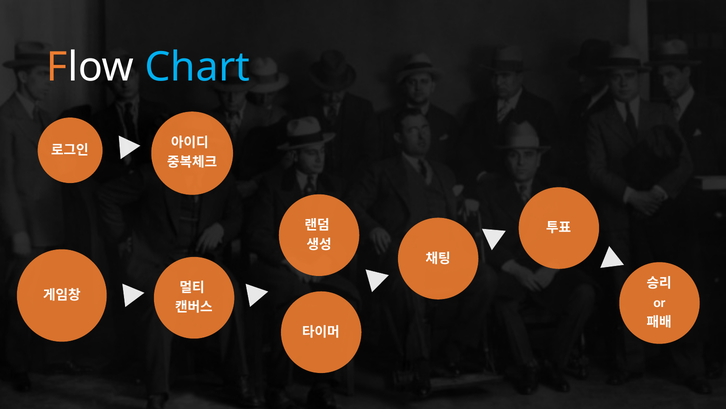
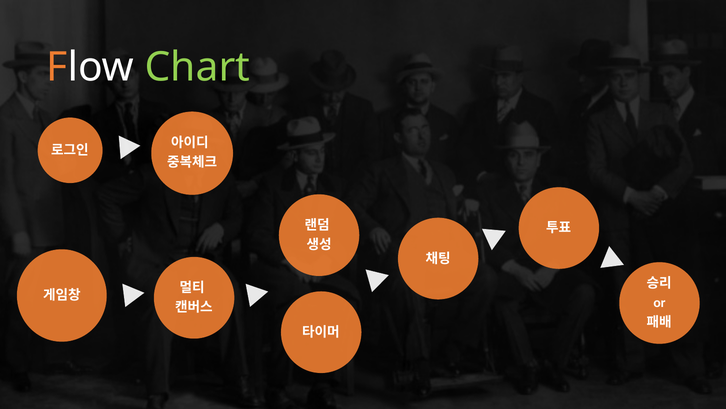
Chart colour: light blue -> light green
